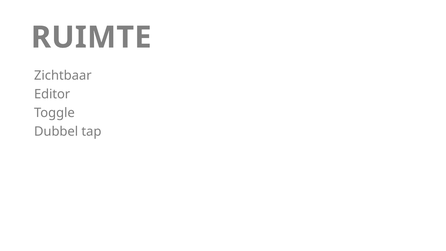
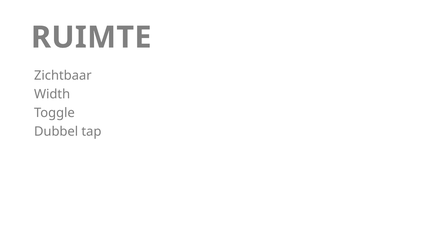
Editor: Editor -> Width
